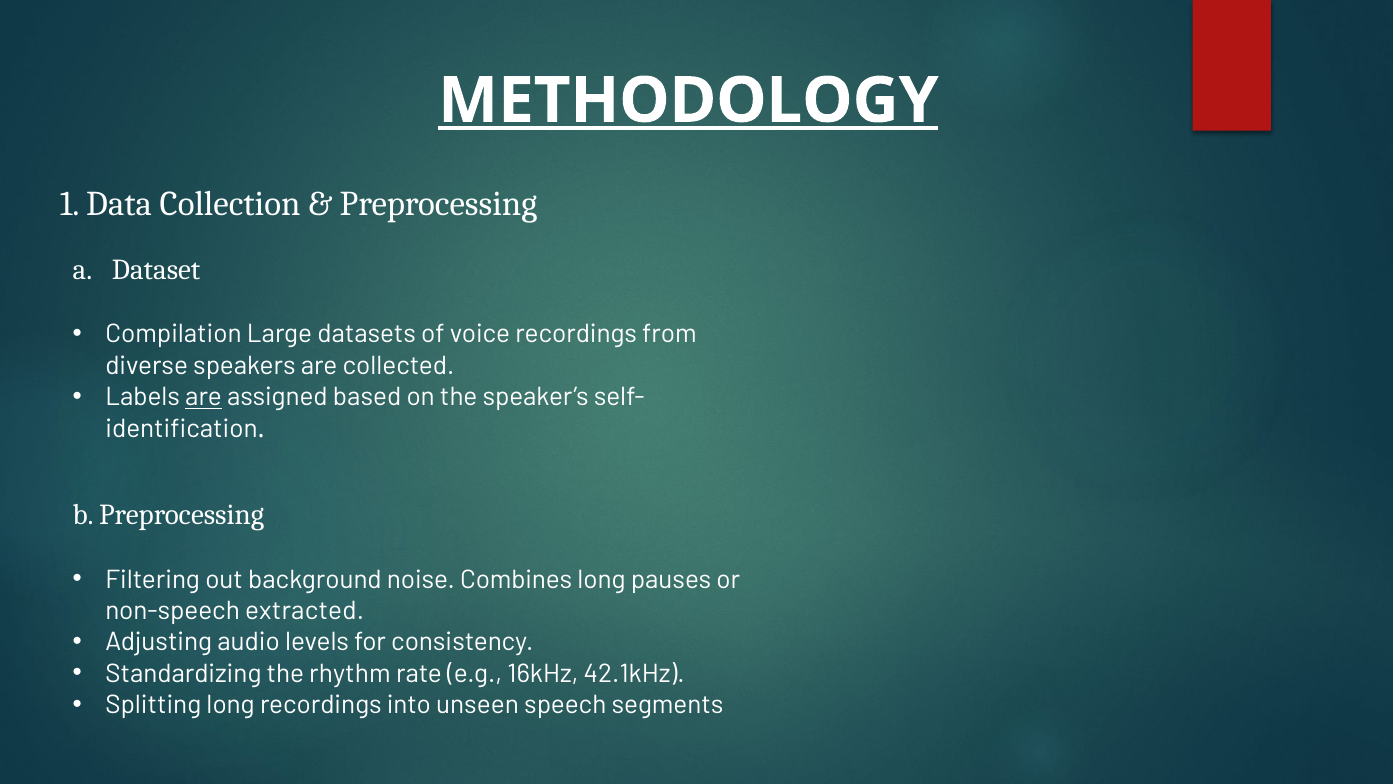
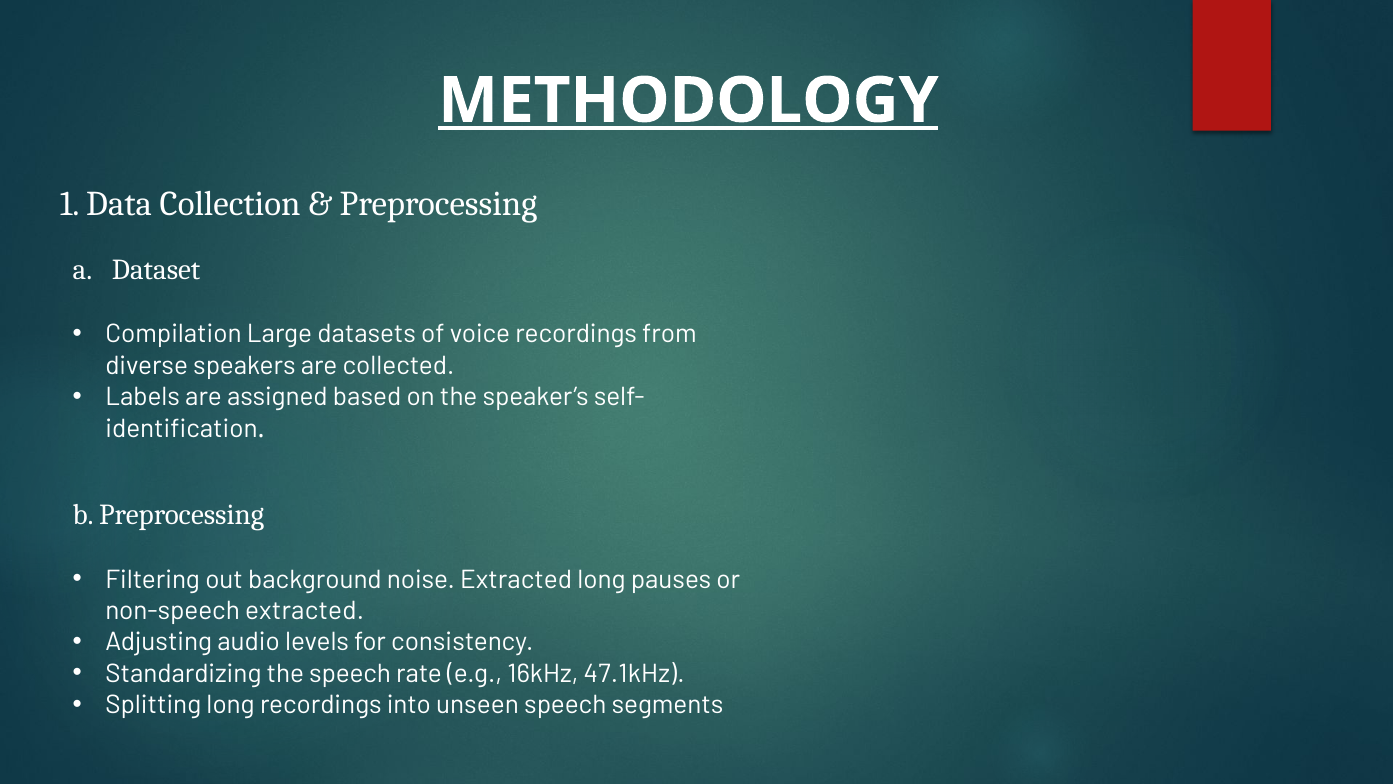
are at (204, 397) underline: present -> none
noise Combines: Combines -> Extracted
the rhythm: rhythm -> speech
42.1kHz: 42.1kHz -> 47.1kHz
